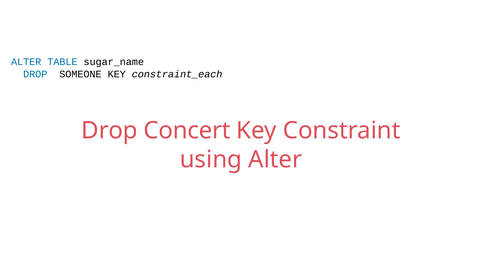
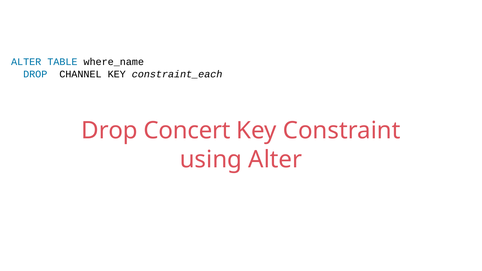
sugar_name: sugar_name -> where_name
SOMEONE: SOMEONE -> CHANNEL
